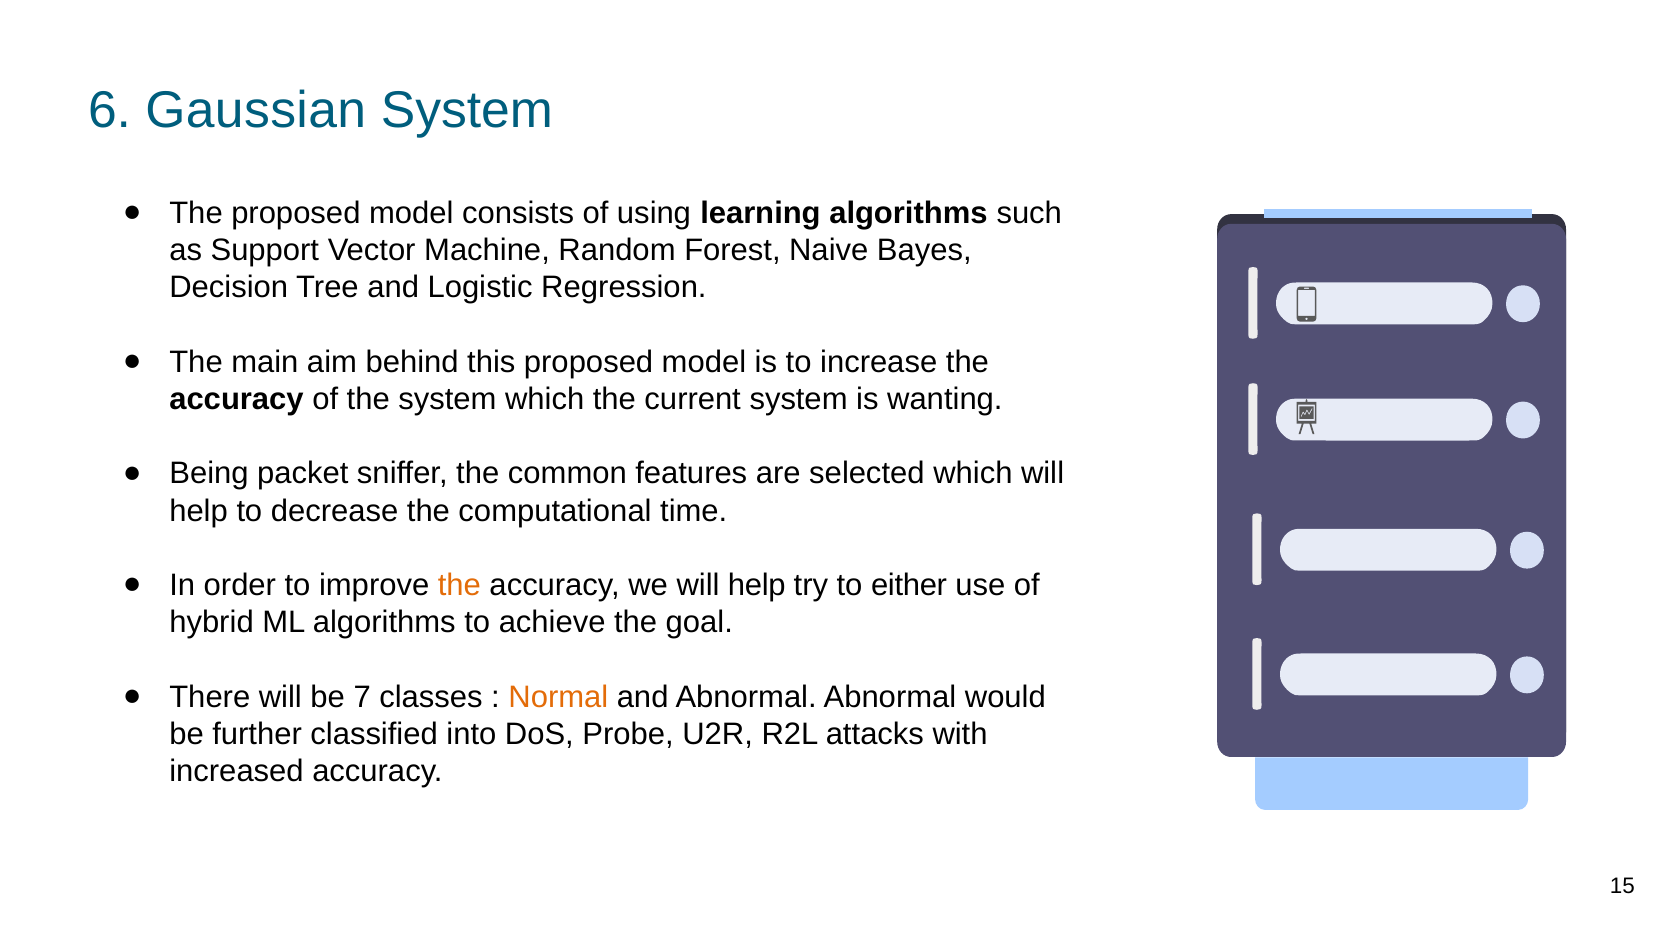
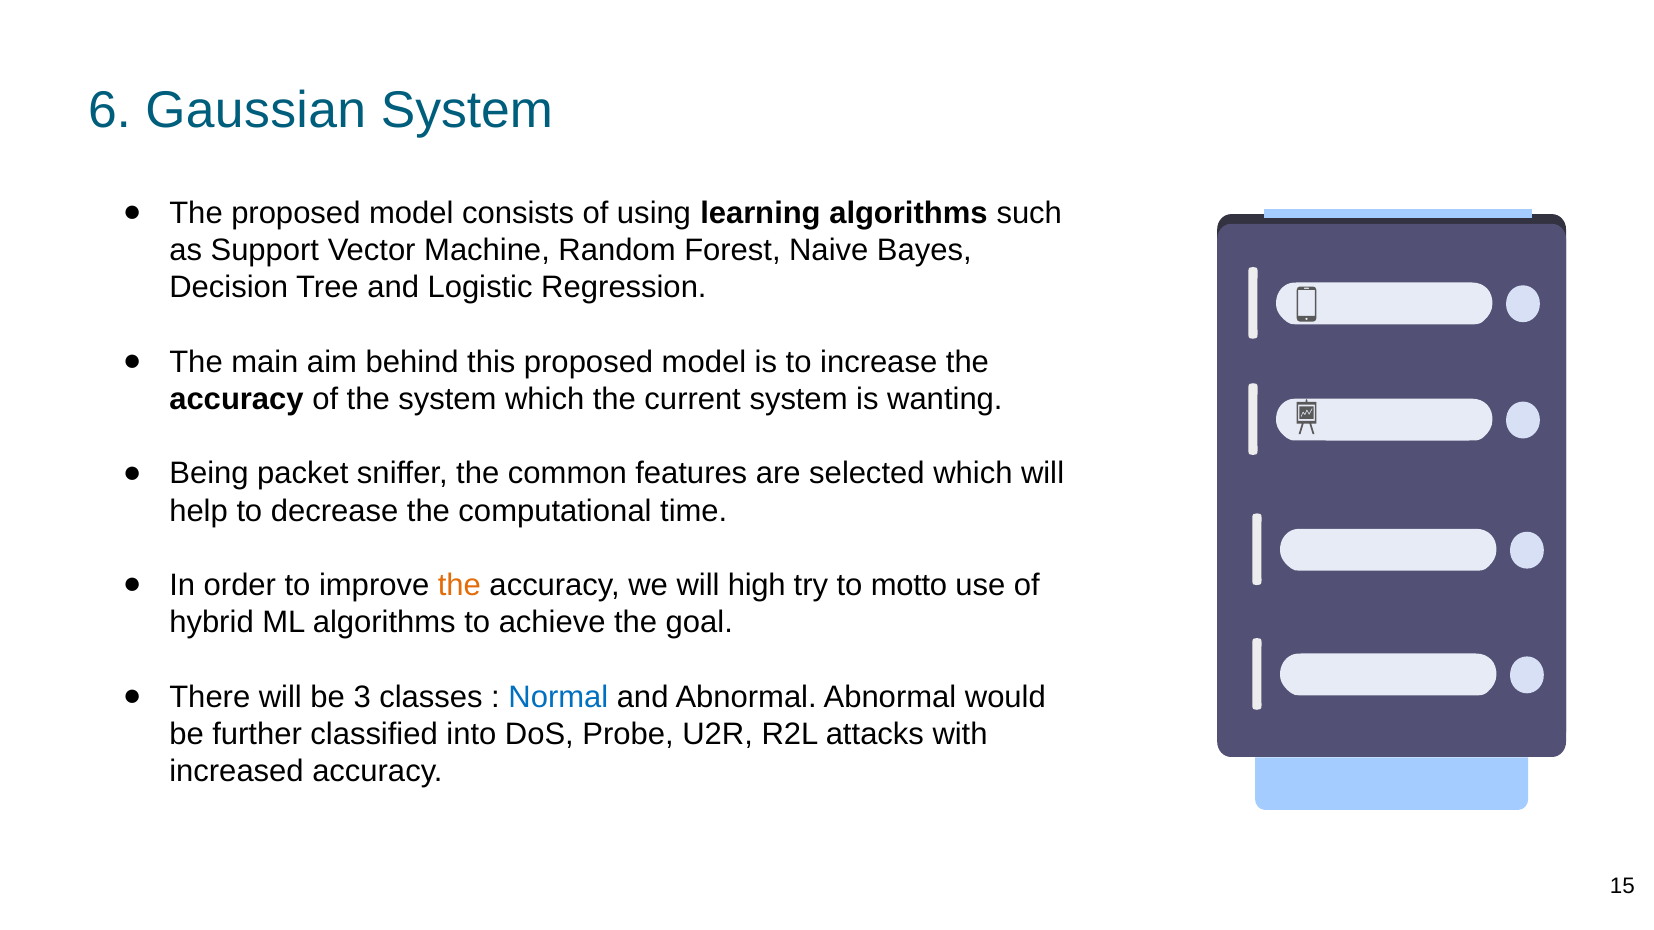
we will help: help -> high
either: either -> motto
7: 7 -> 3
Normal colour: orange -> blue
